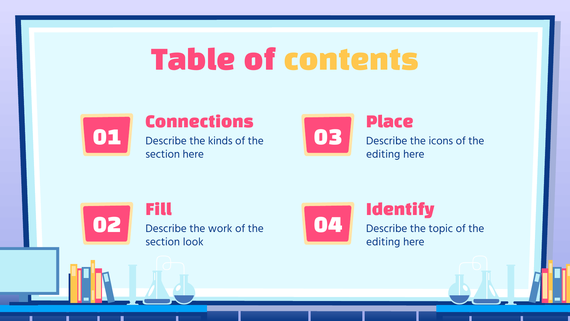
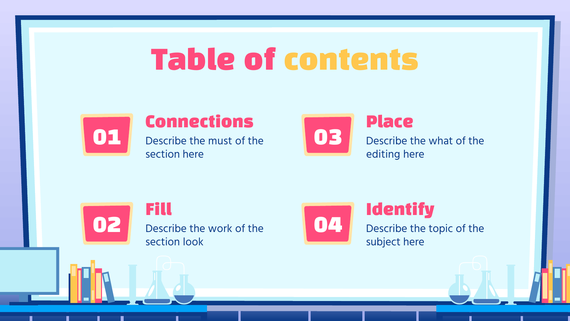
kinds: kinds -> must
icons: icons -> what
editing at (383, 242): editing -> subject
